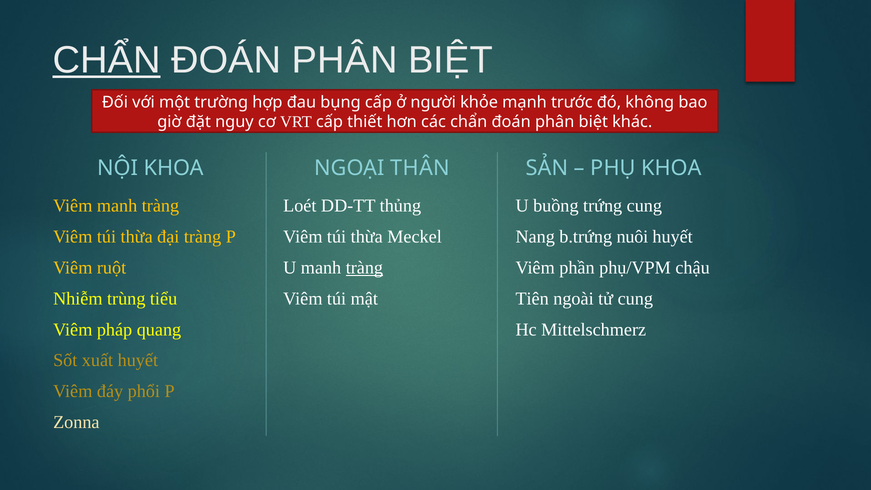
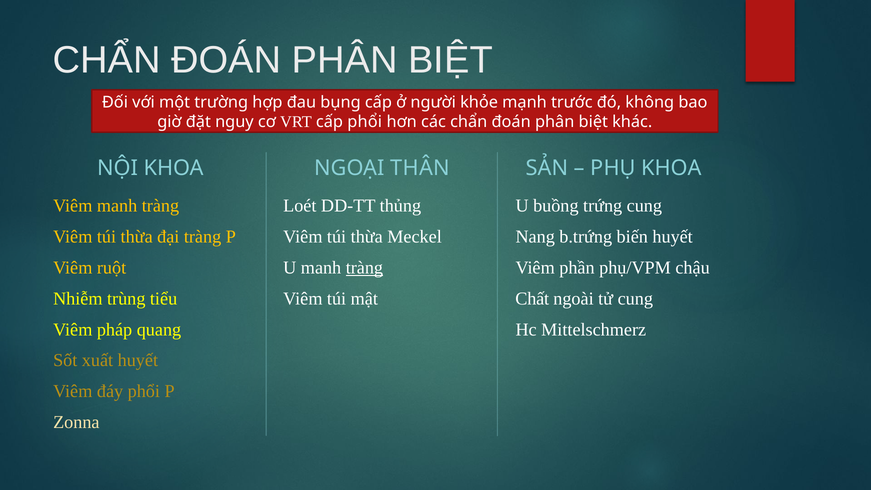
CHẨN at (107, 60) underline: present -> none
cấp thiết: thiết -> phổi
nuôi: nuôi -> biến
Tiên: Tiên -> Chất
